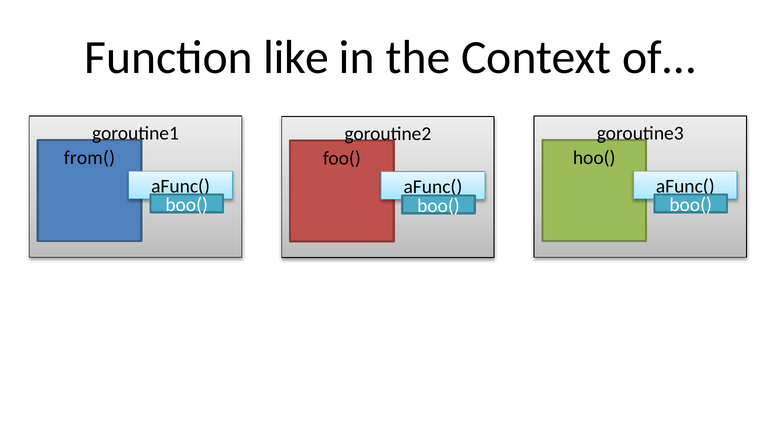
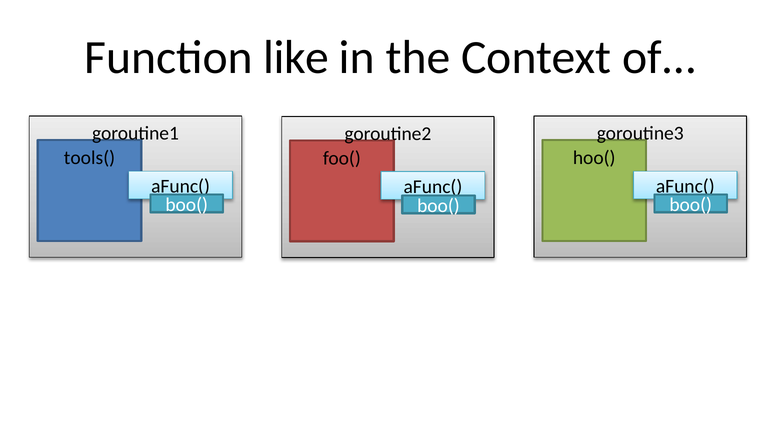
from(: from( -> tools(
